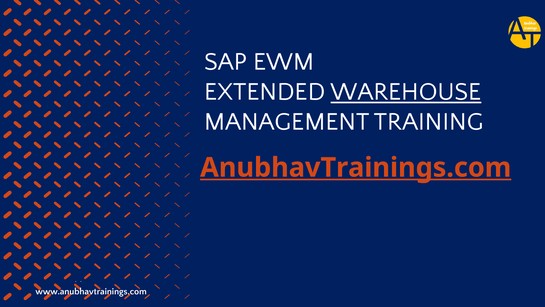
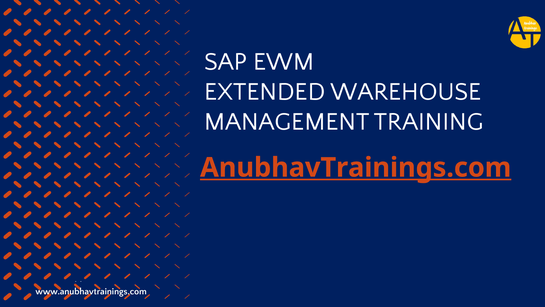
WAREHOUSE underline: present -> none
